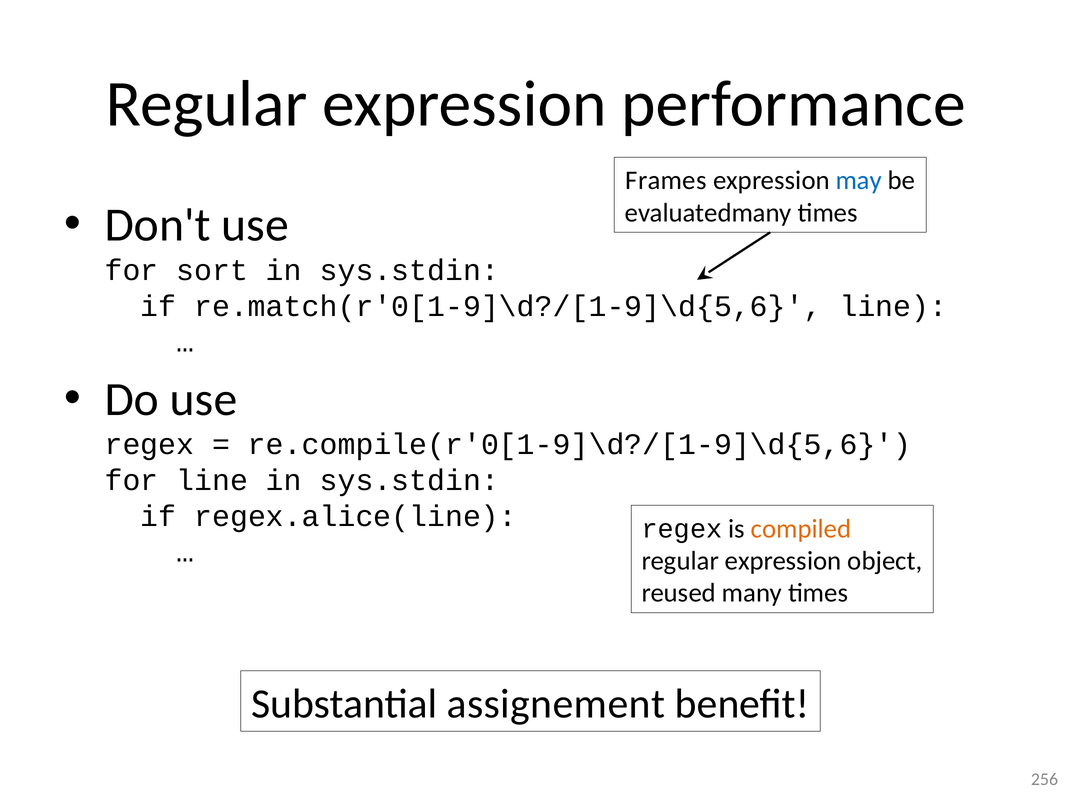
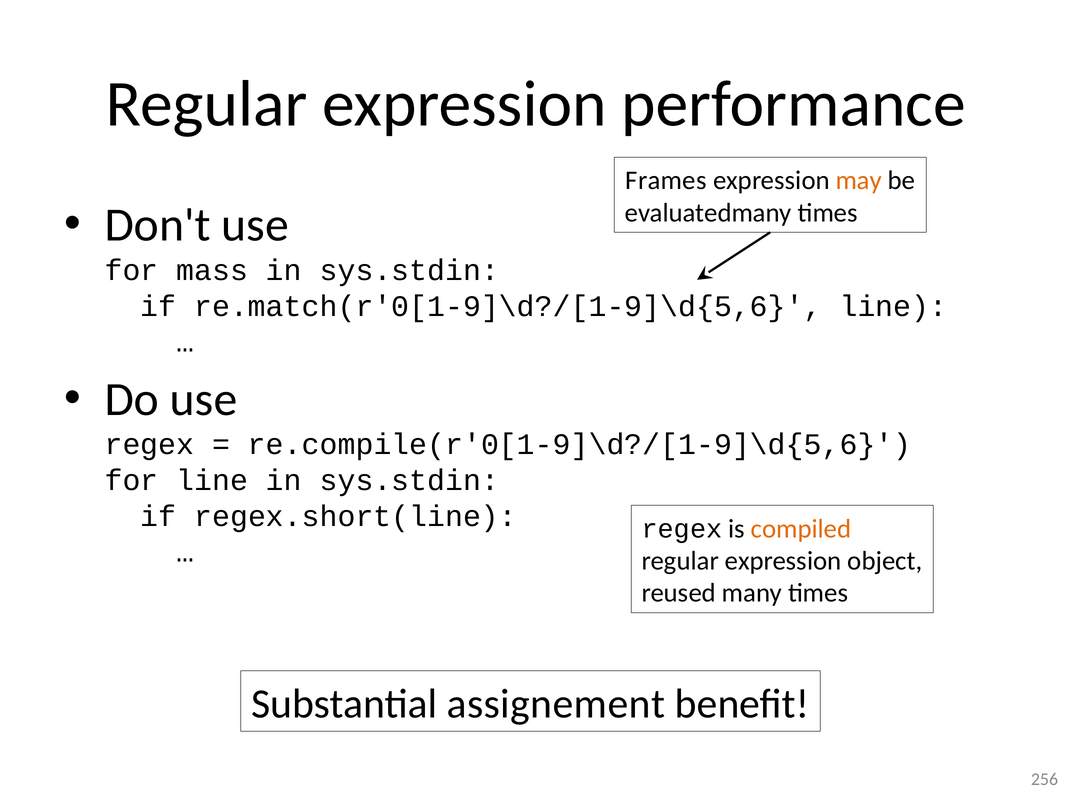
may colour: blue -> orange
sort: sort -> mass
regex.alice(line: regex.alice(line -> regex.short(line
